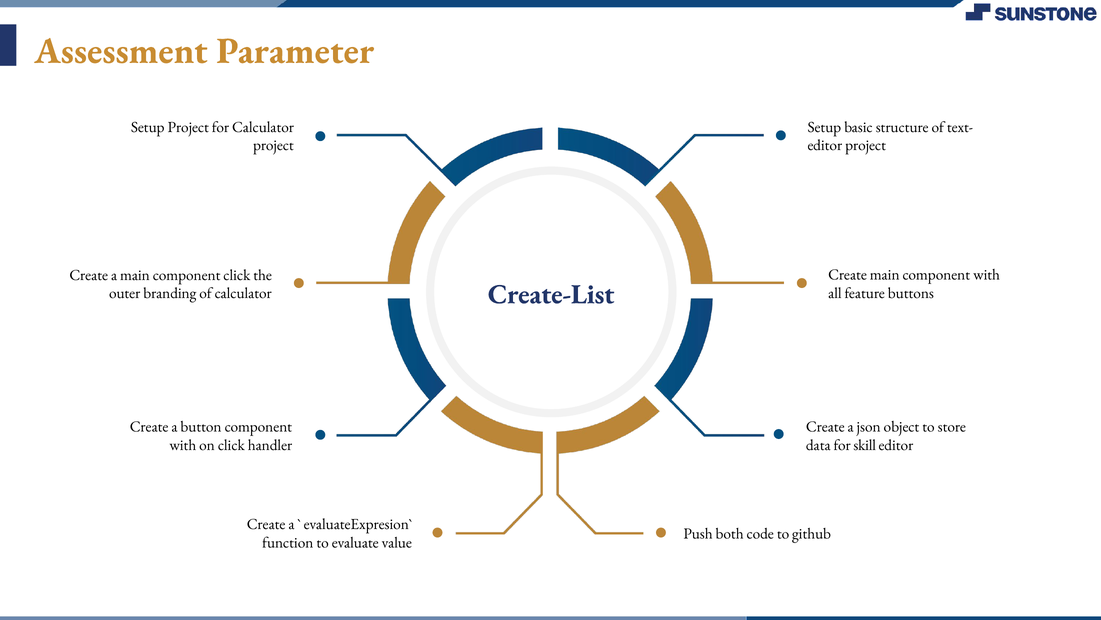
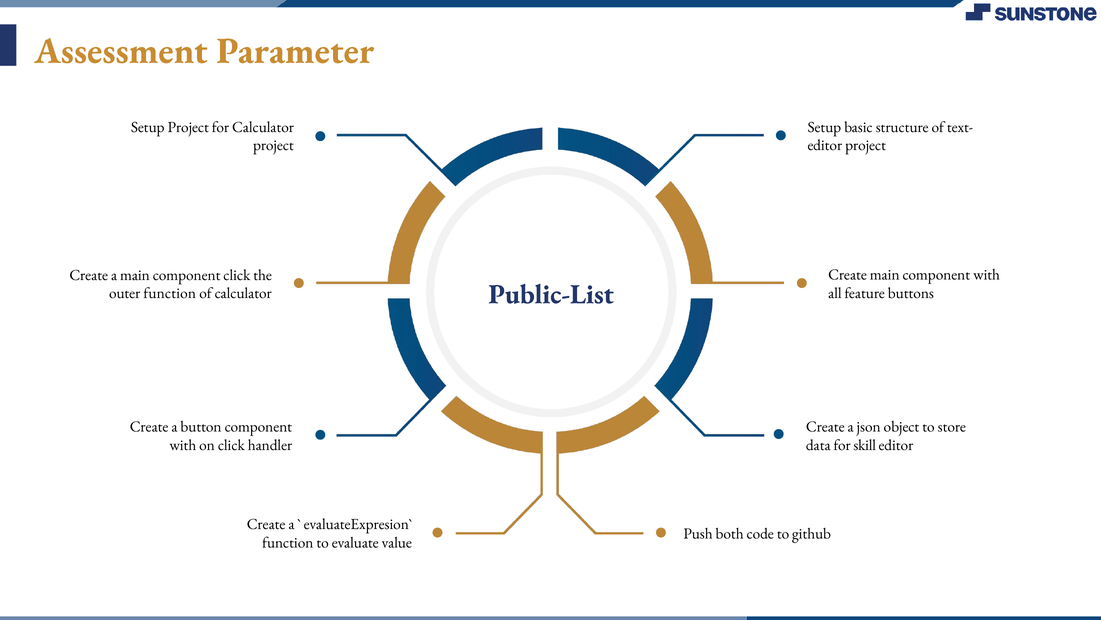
Create-List: Create-List -> Public-List
outer branding: branding -> function
